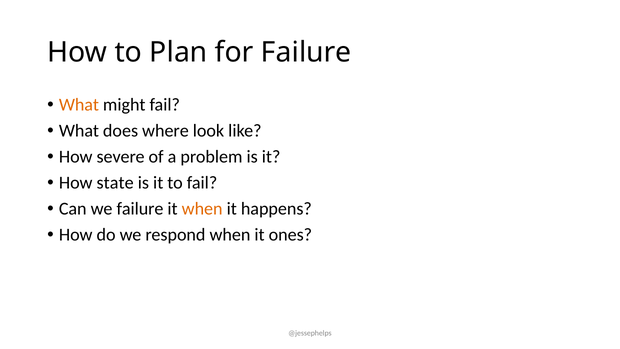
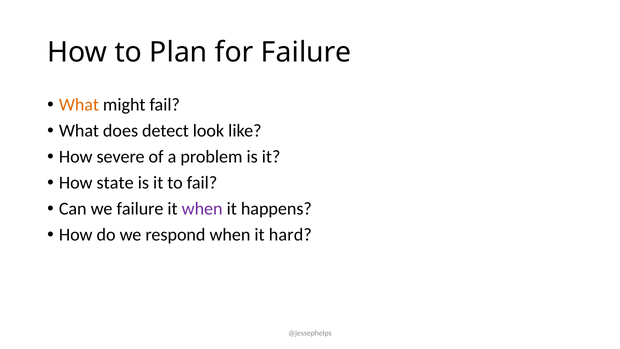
where: where -> detect
when at (202, 209) colour: orange -> purple
ones: ones -> hard
